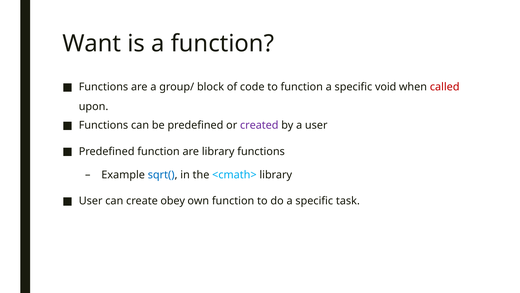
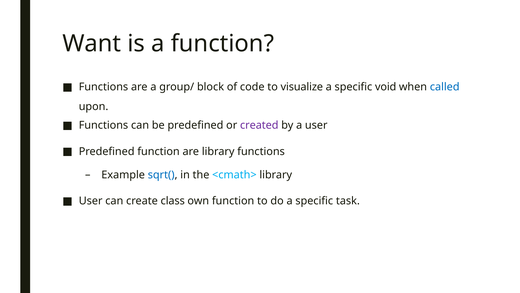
to function: function -> visualize
called colour: red -> blue
obey: obey -> class
